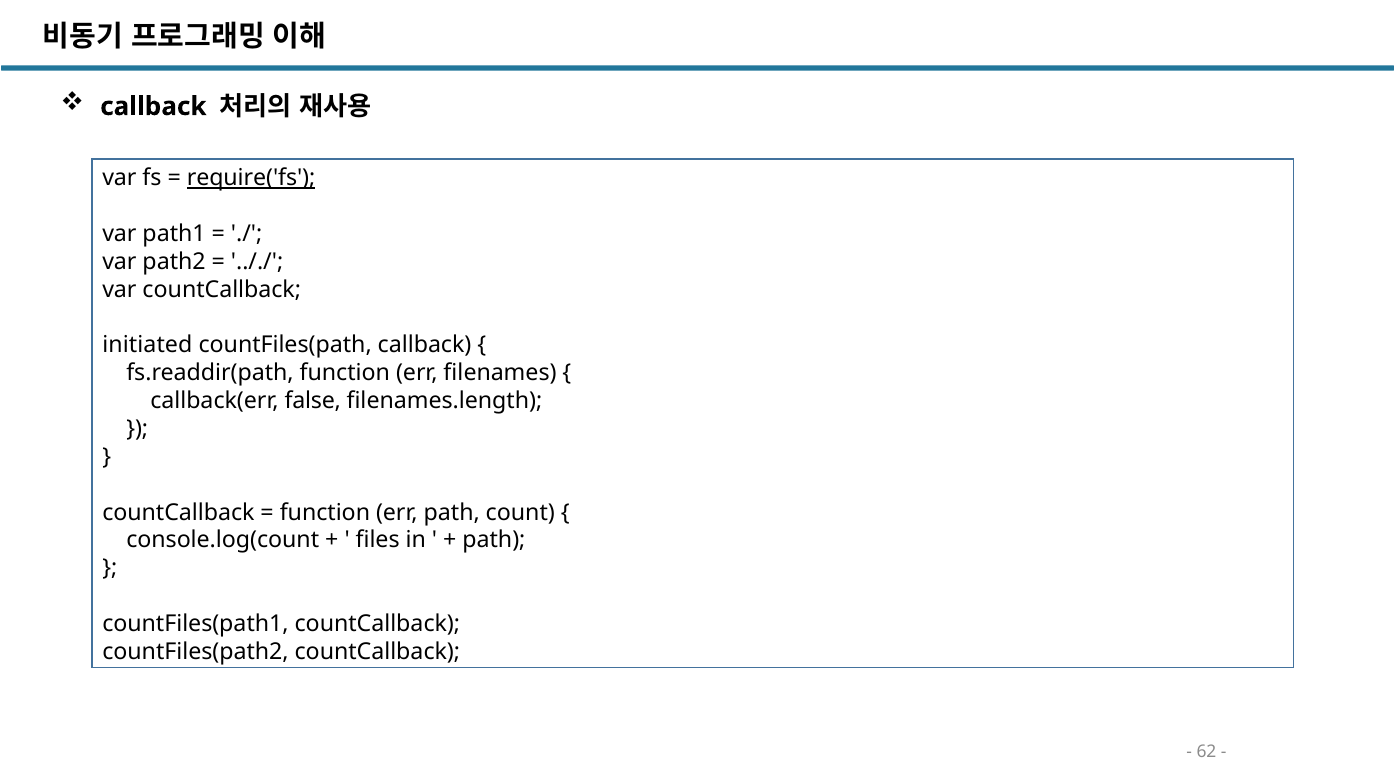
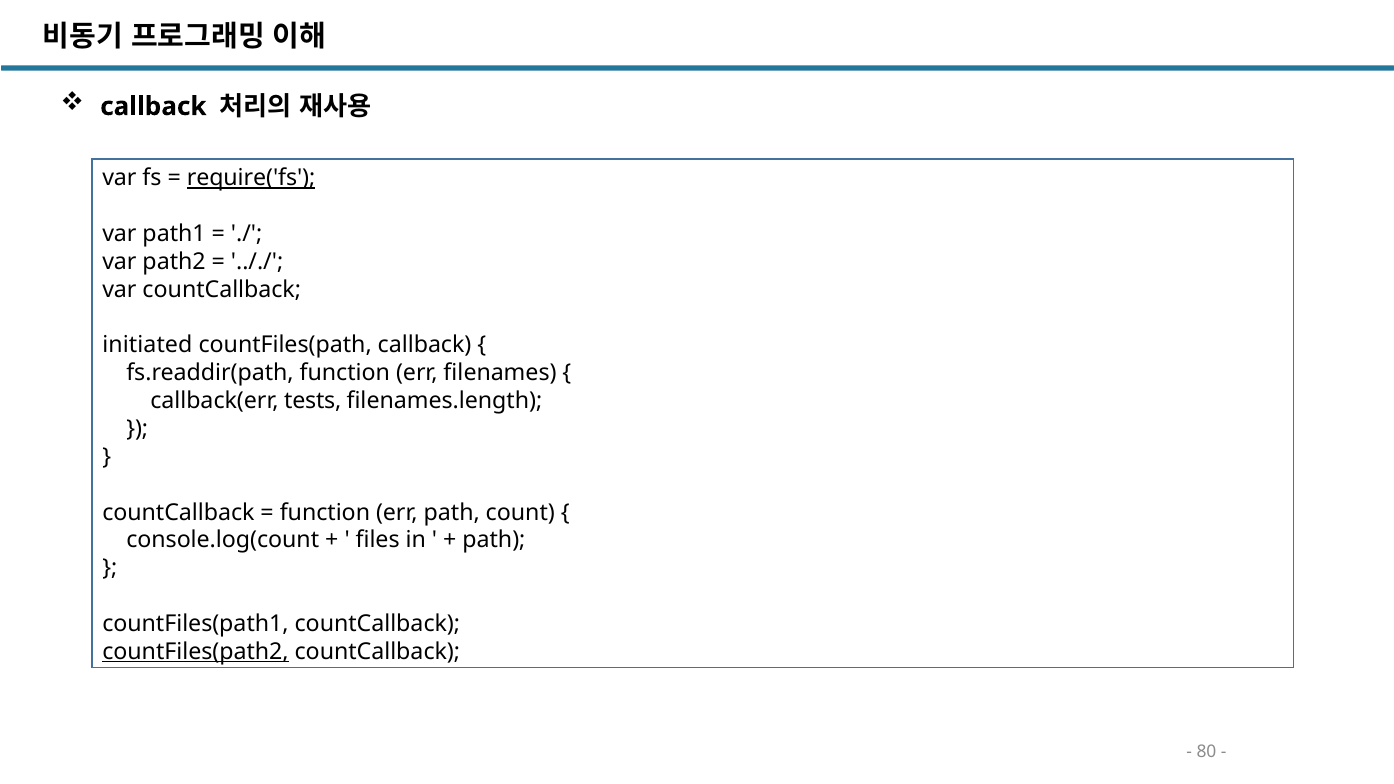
false: false -> tests
countFiles(path2 underline: none -> present
62: 62 -> 80
